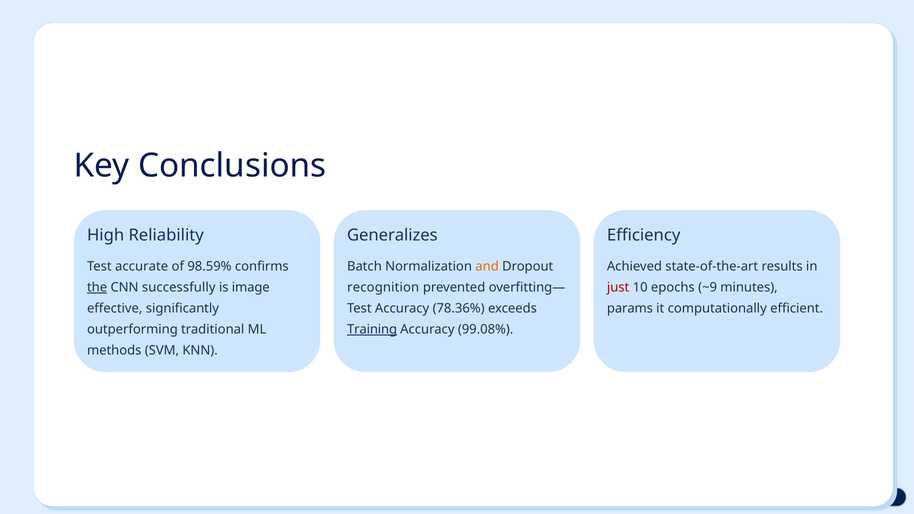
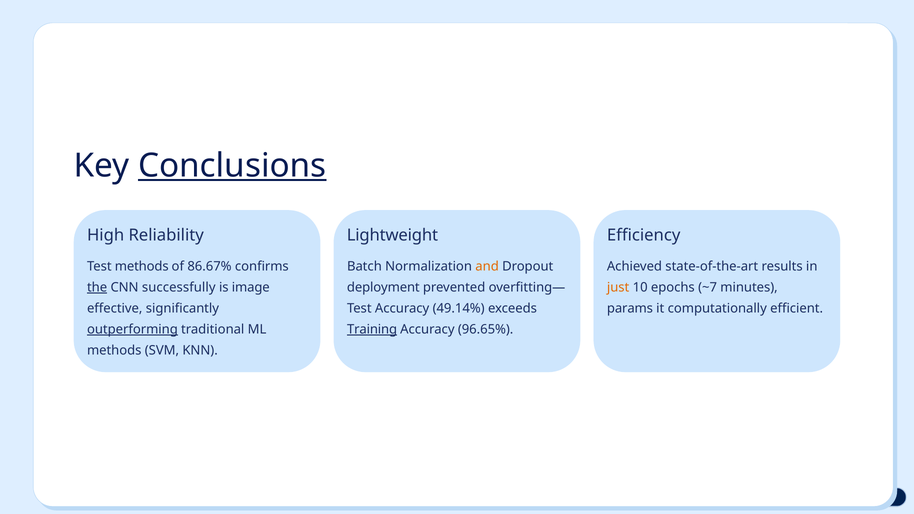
Conclusions underline: none -> present
Generalizes: Generalizes -> Lightweight
Test accurate: accurate -> methods
98.59%: 98.59% -> 86.67%
recognition: recognition -> deployment
just colour: red -> orange
~9: ~9 -> ~7
78.36%: 78.36% -> 49.14%
outperforming underline: none -> present
99.08%: 99.08% -> 96.65%
